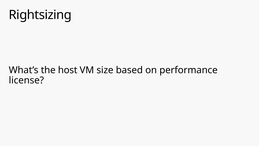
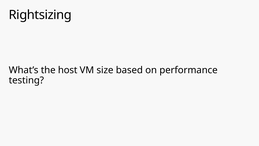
license: license -> testing
